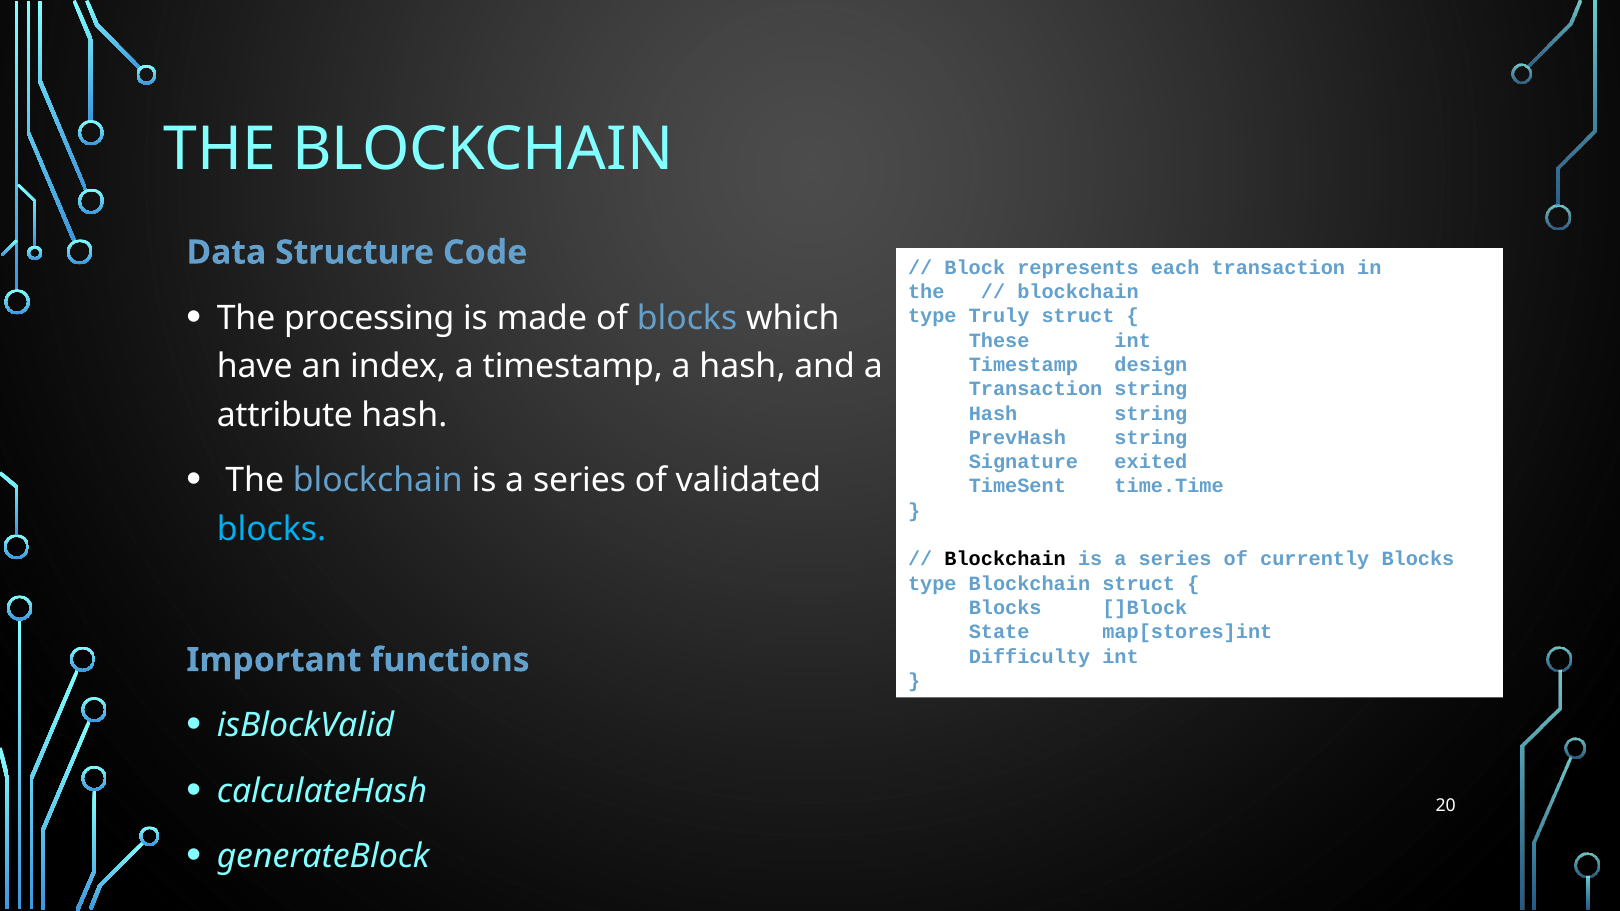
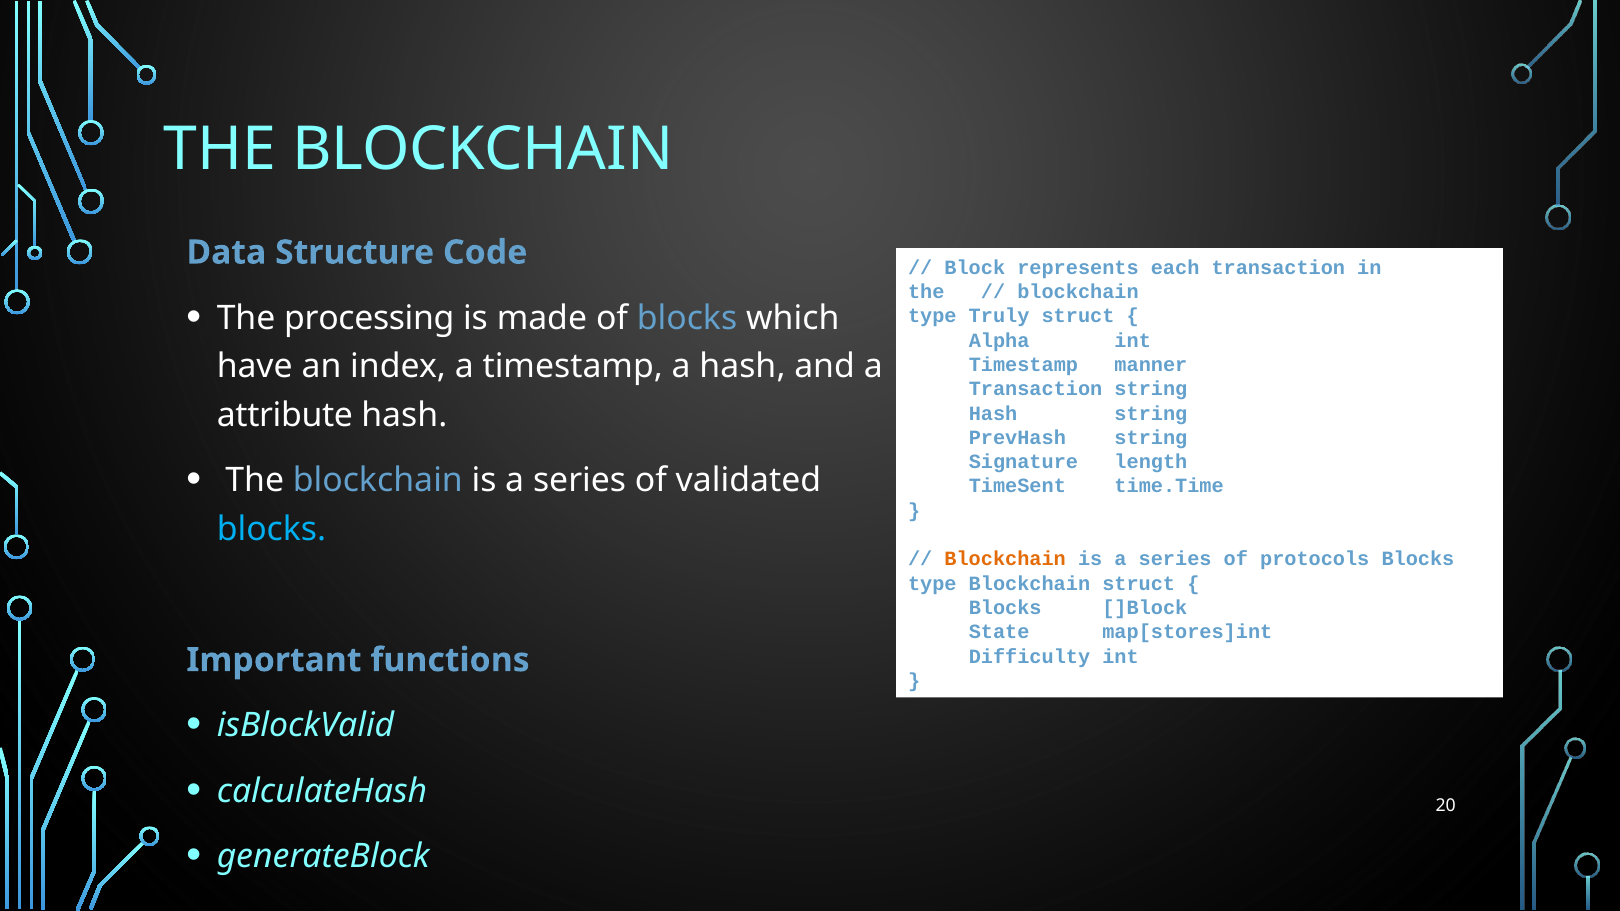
These: These -> Alpha
design: design -> manner
exited: exited -> length
Blockchain at (1005, 559) colour: black -> orange
currently: currently -> protocols
